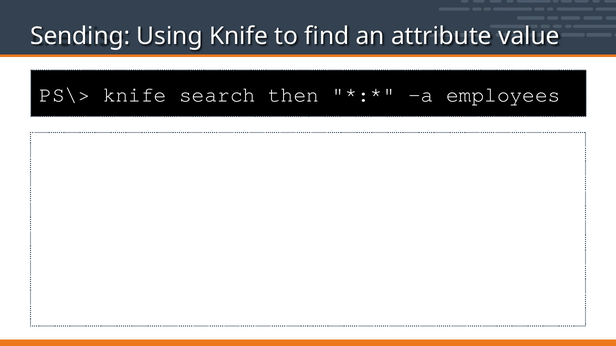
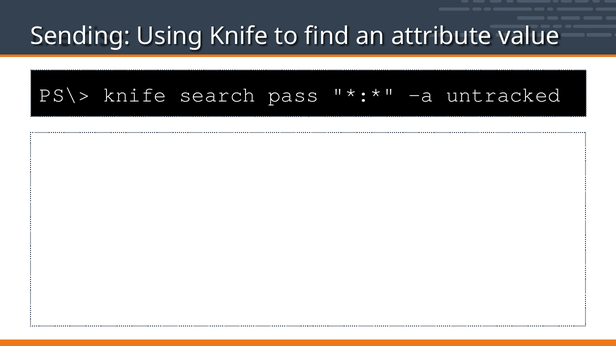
then: then -> pass
employees: employees -> untracked
